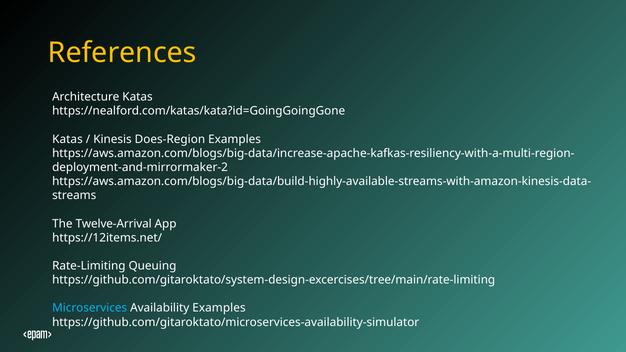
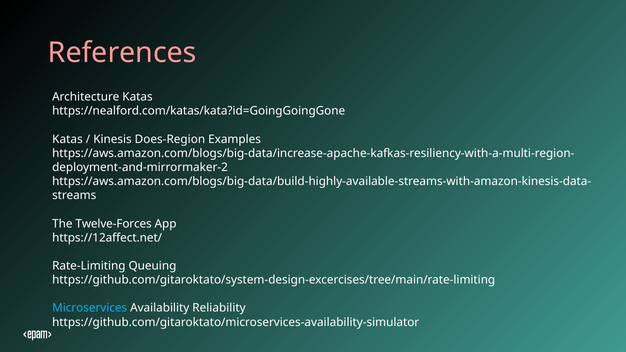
References colour: yellow -> pink
Twelve-Arrival: Twelve-Arrival -> Twelve-Forces
https://12items.net/: https://12items.net/ -> https://12affect.net/
Availability Examples: Examples -> Reliability
